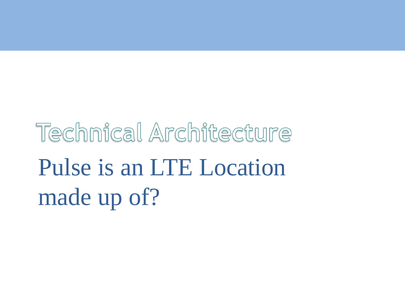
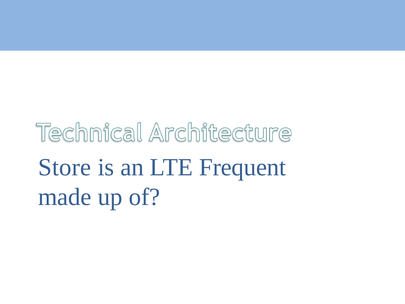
Pulse: Pulse -> Store
Location: Location -> Frequent
